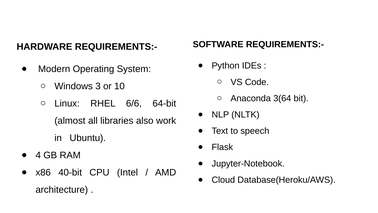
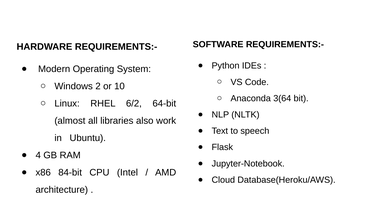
3: 3 -> 2
6/6: 6/6 -> 6/2
40-bit: 40-bit -> 84-bit
